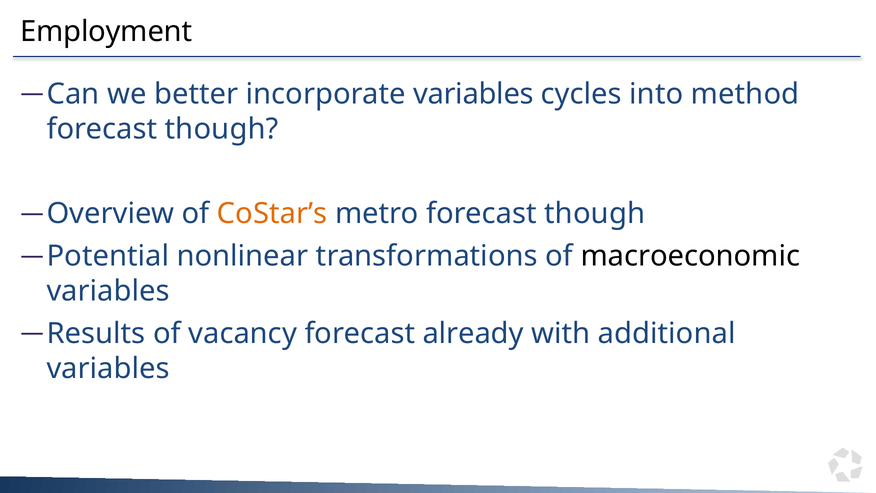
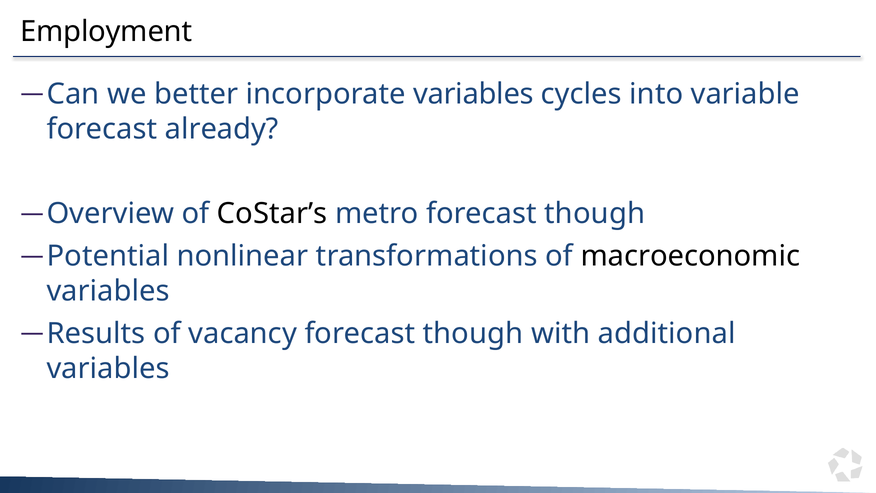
method: method -> variable
though at (222, 129): though -> already
CoStar’s colour: orange -> black
vacancy forecast already: already -> though
